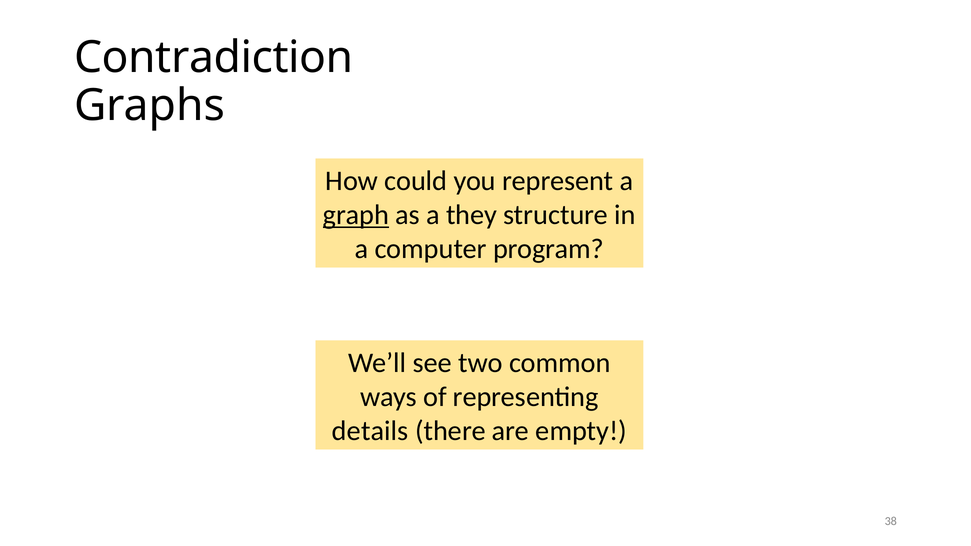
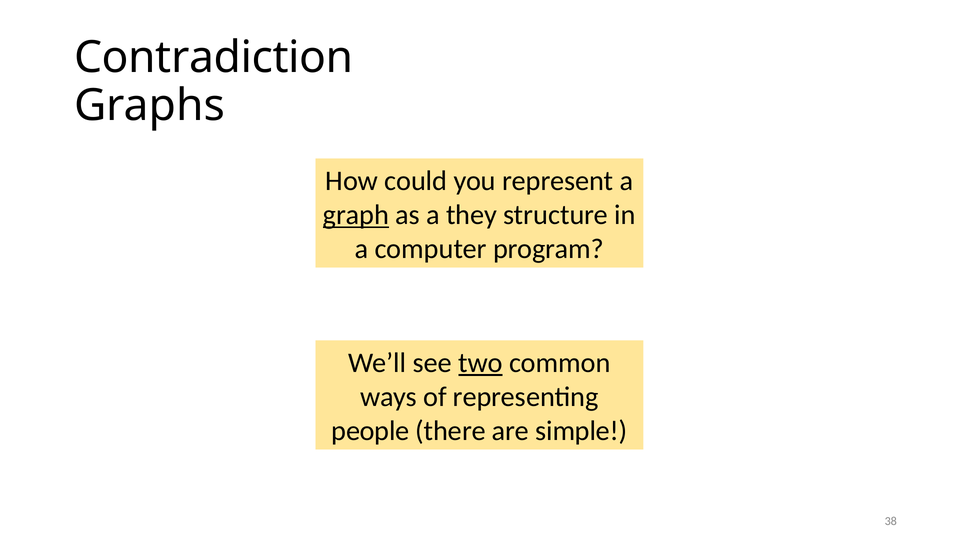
two underline: none -> present
details: details -> people
empty: empty -> simple
